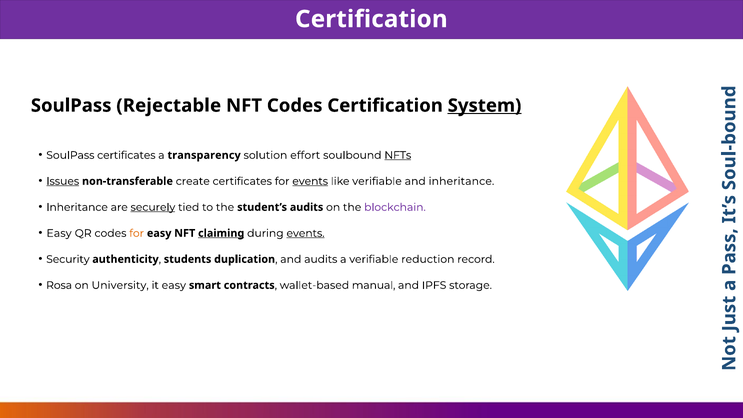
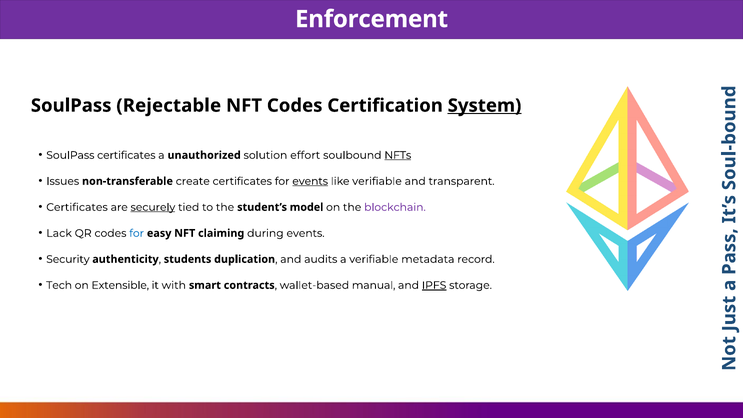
Certification at (371, 19): Certification -> Enforcement
transparency: transparency -> unauthorized
Issues underline: present -> none
and inheritance: inheritance -> transparent
Inheritance at (77, 207): Inheritance -> Certificates
student’s audits: audits -> model
Easy at (59, 233): Easy -> Lack
for at (137, 233) colour: orange -> blue
claiming underline: present -> none
events at (306, 233) underline: present -> none
reduction: reduction -> metadata
Rosa: Rosa -> Tech
University: University -> Extensible
it easy: easy -> with
IPFS underline: none -> present
